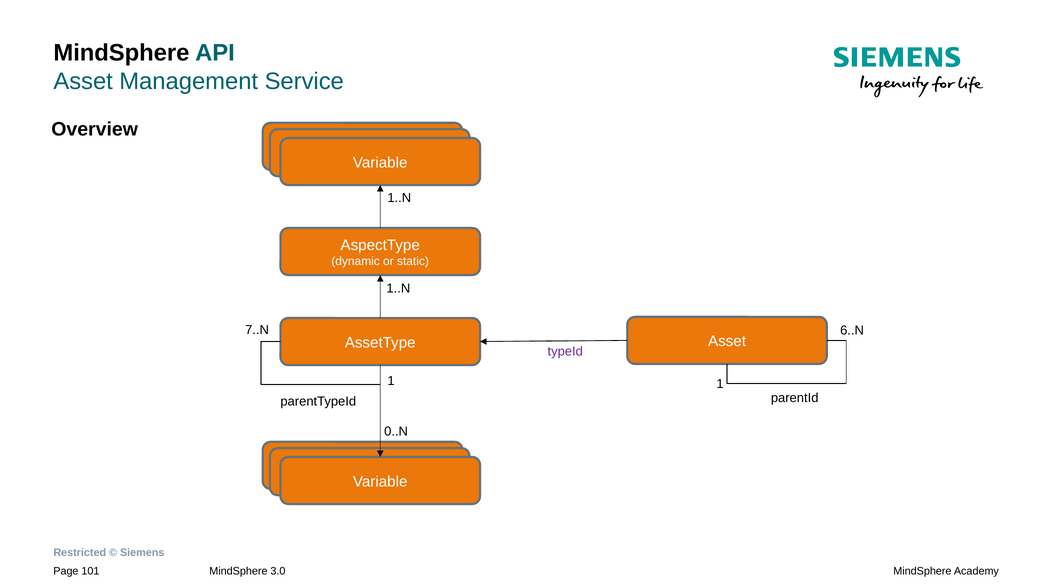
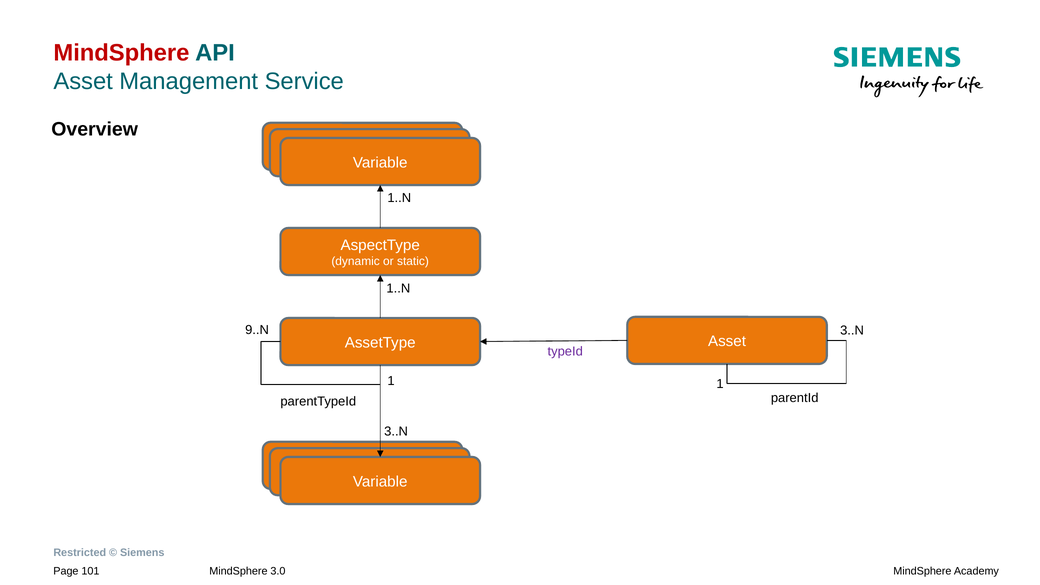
MindSphere at (121, 53) colour: black -> red
7..N: 7..N -> 9..N
6..N at (852, 331): 6..N -> 3..N
0..N at (396, 431): 0..N -> 3..N
